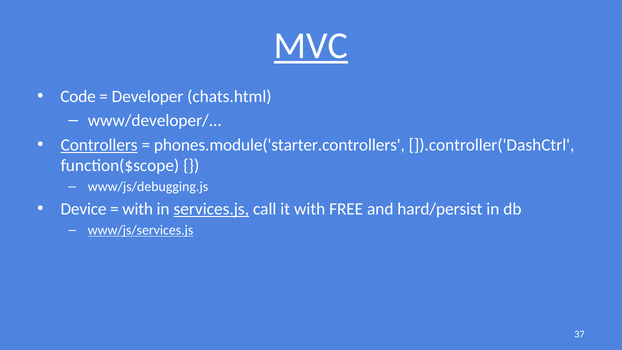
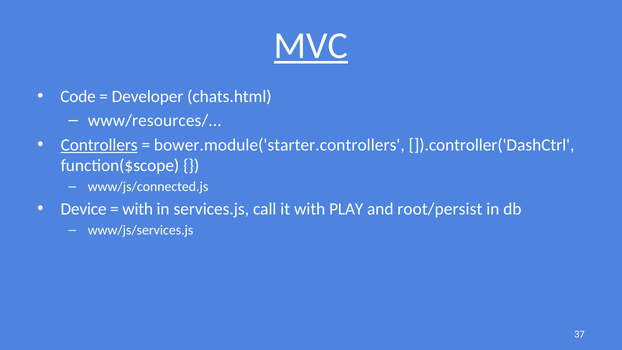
www/developer/: www/developer/ -> www/resources/
phones.module('starter.controllers: phones.module('starter.controllers -> bower.module('starter.controllers
www/js/debugging.js: www/js/debugging.js -> www/js/connected.js
services.js underline: present -> none
FREE: FREE -> PLAY
hard/persist: hard/persist -> root/persist
www/js/services.js underline: present -> none
